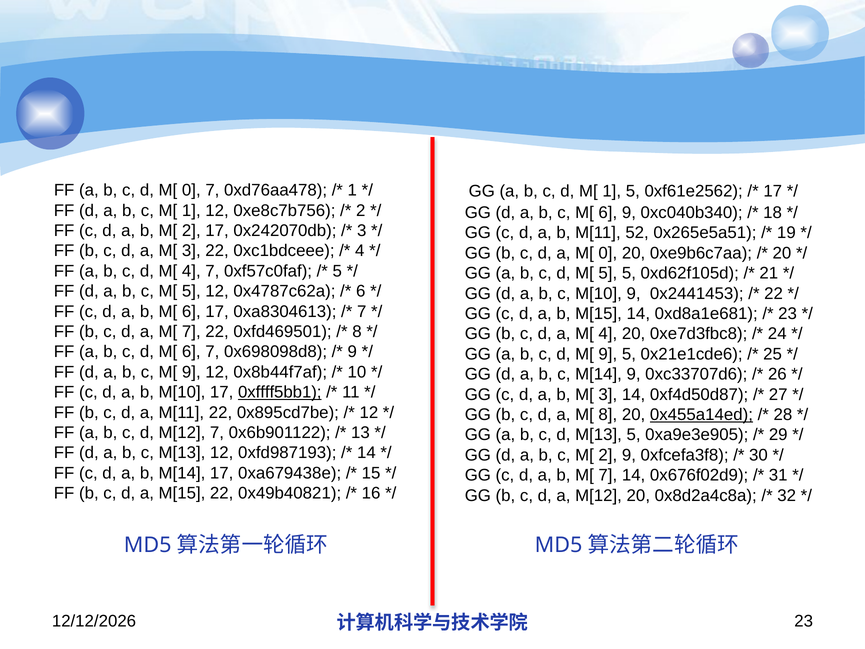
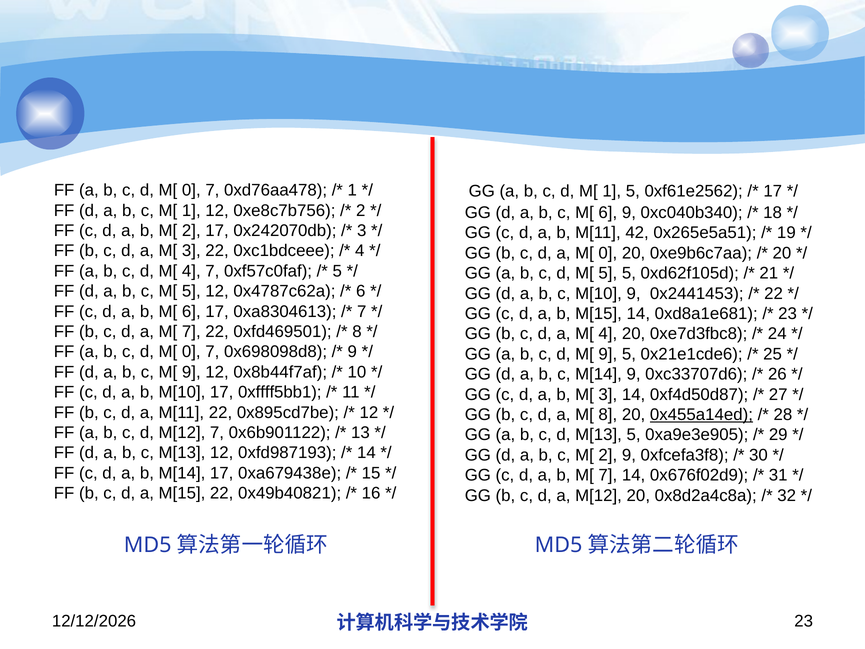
52: 52 -> 42
6 at (191, 352): 6 -> 0
0xffff5bb1 underline: present -> none
